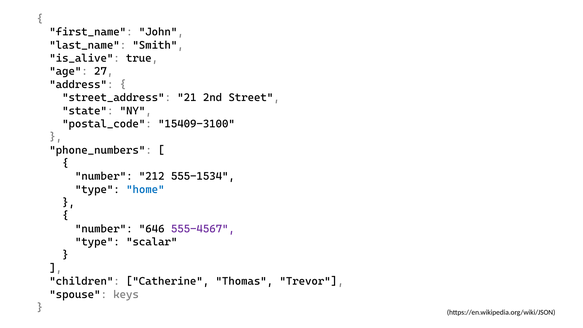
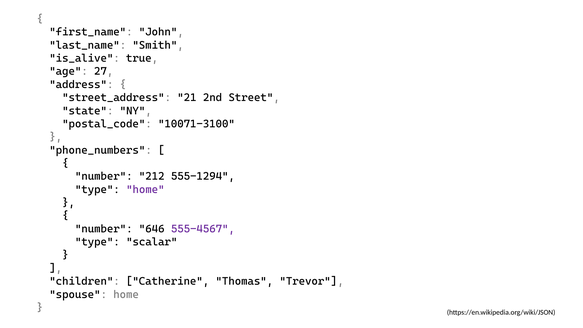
15409-3100: 15409-3100 -> 10071-3100
555-1534: 555-1534 -> 555-1294
home at (145, 189) colour: blue -> purple
spouse keys: keys -> home
